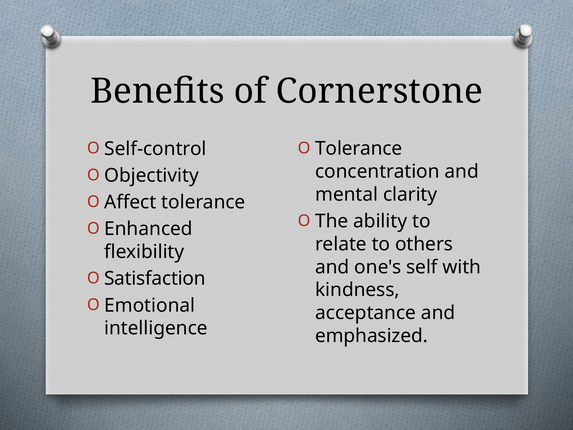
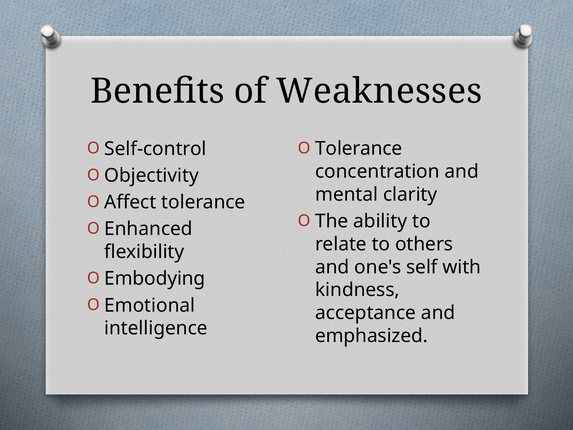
Cornerstone: Cornerstone -> Weaknesses
Satisfaction: Satisfaction -> Embodying
